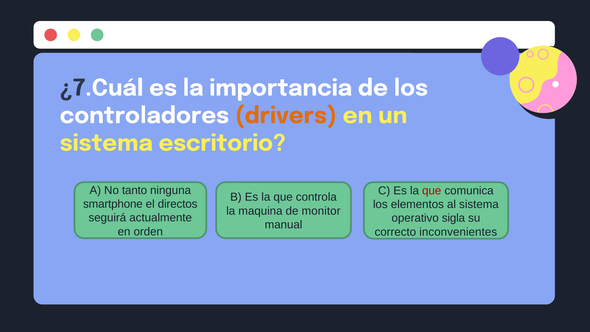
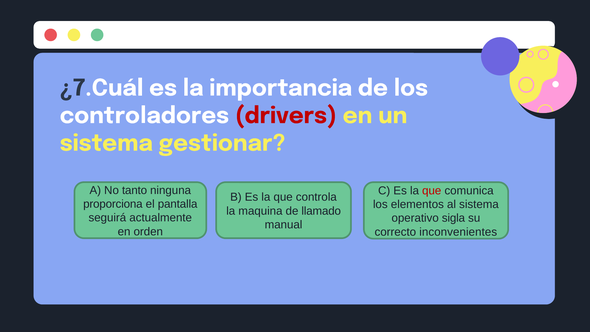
drivers colour: orange -> red
escritorio: escritorio -> gestionar
smartphone: smartphone -> proporciona
directos: directos -> pantalla
monitor: monitor -> llamado
